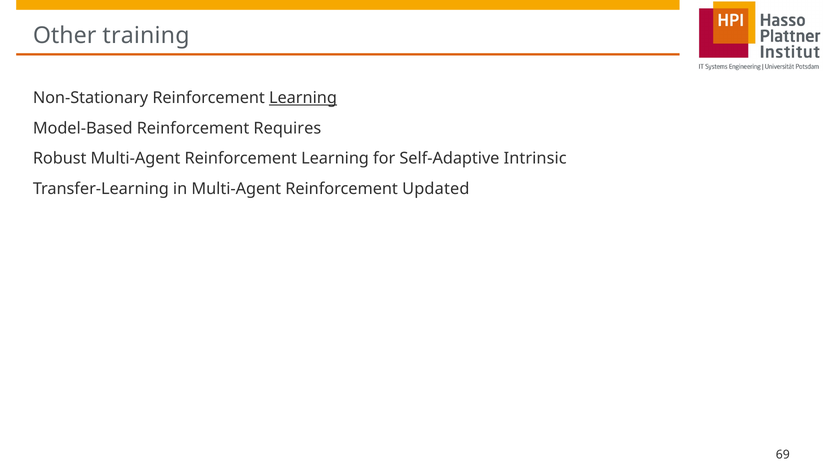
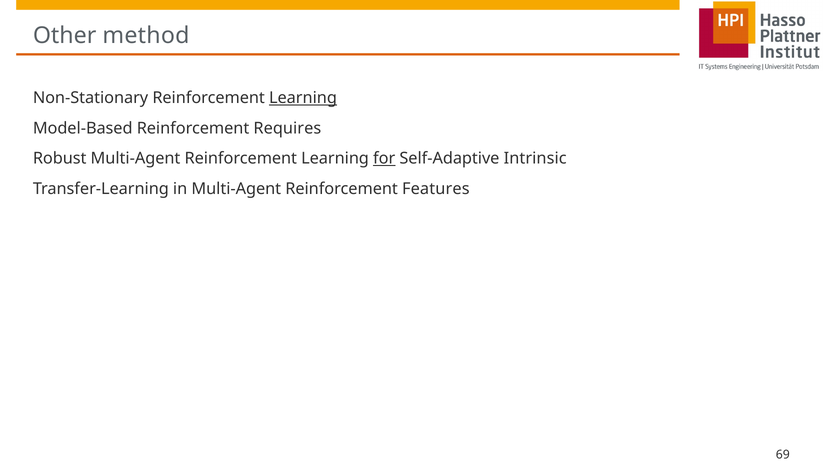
training: training -> method
for underline: none -> present
Updated: Updated -> Features
